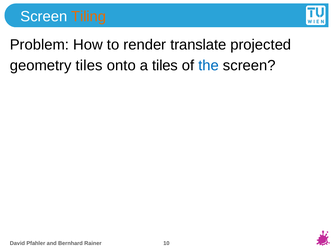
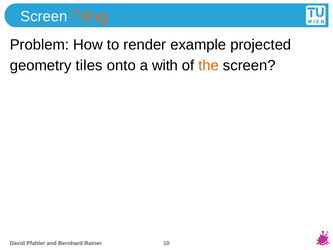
translate: translate -> example
a tiles: tiles -> with
the colour: blue -> orange
